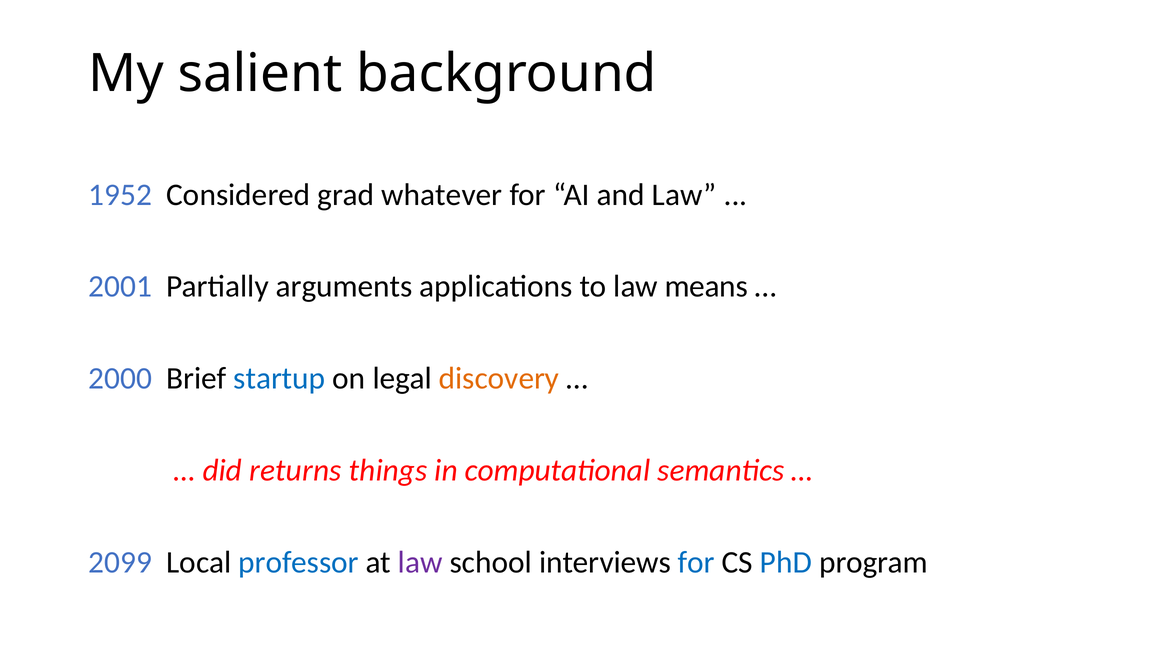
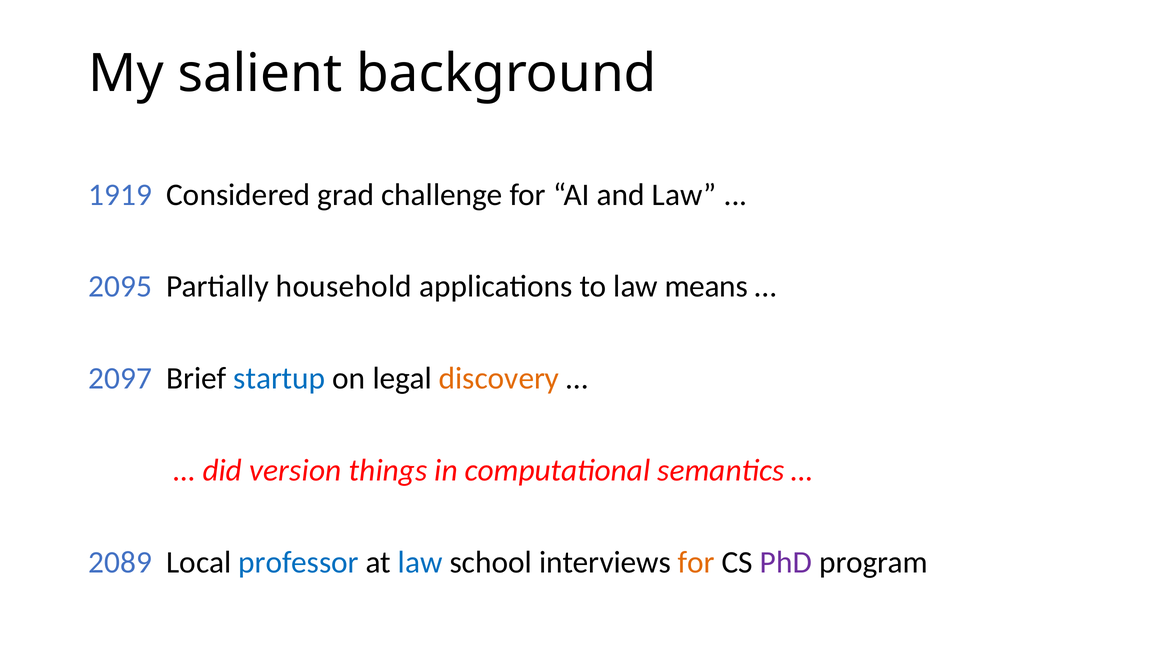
1952: 1952 -> 1919
whatever: whatever -> challenge
2001: 2001 -> 2095
arguments: arguments -> household
2000: 2000 -> 2097
returns: returns -> version
2099: 2099 -> 2089
law at (420, 563) colour: purple -> blue
for at (696, 563) colour: blue -> orange
PhD colour: blue -> purple
